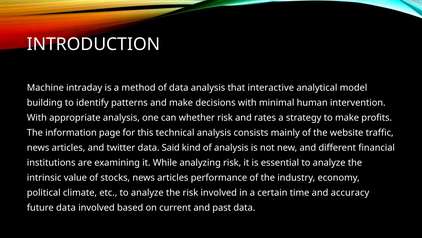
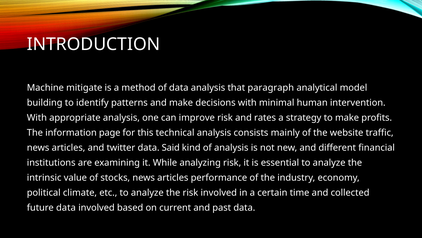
intraday: intraday -> mitigate
interactive: interactive -> paragraph
whether: whether -> improve
accuracy: accuracy -> collected
